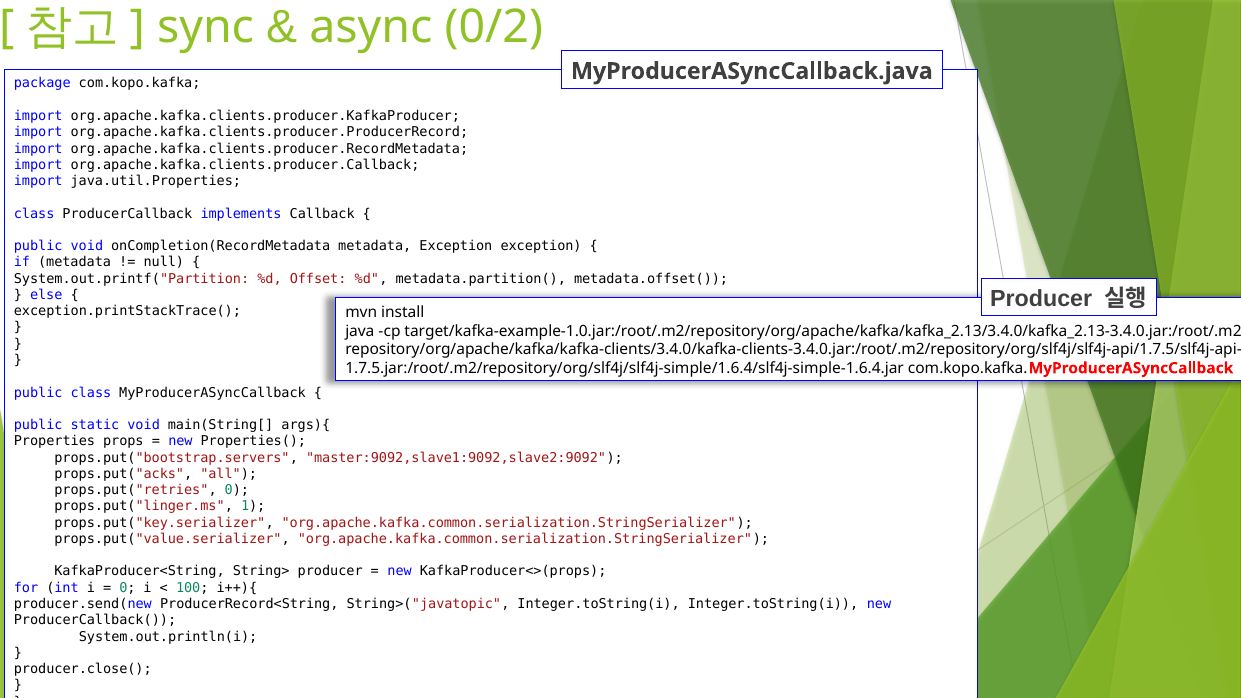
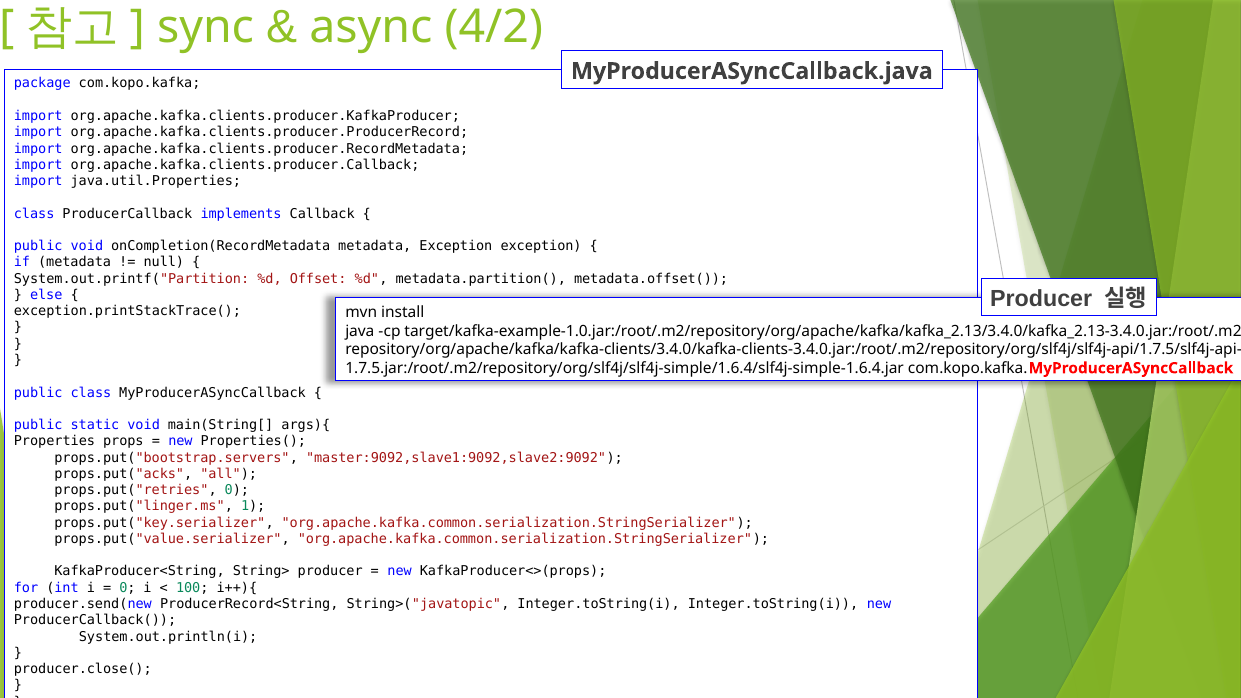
0/2: 0/2 -> 4/2
